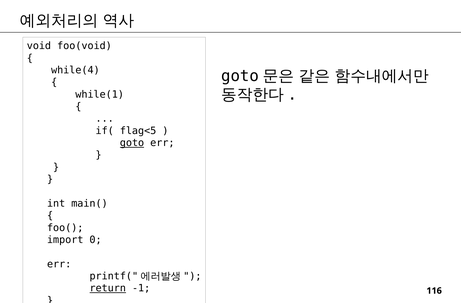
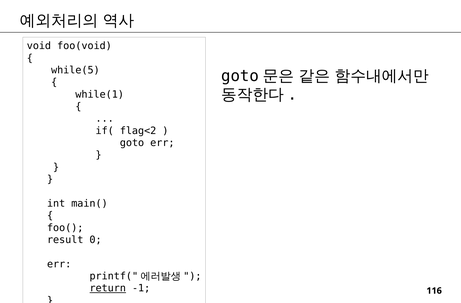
while(4: while(4 -> while(5
flag<5: flag<5 -> flag<2
goto underline: present -> none
import: import -> result
